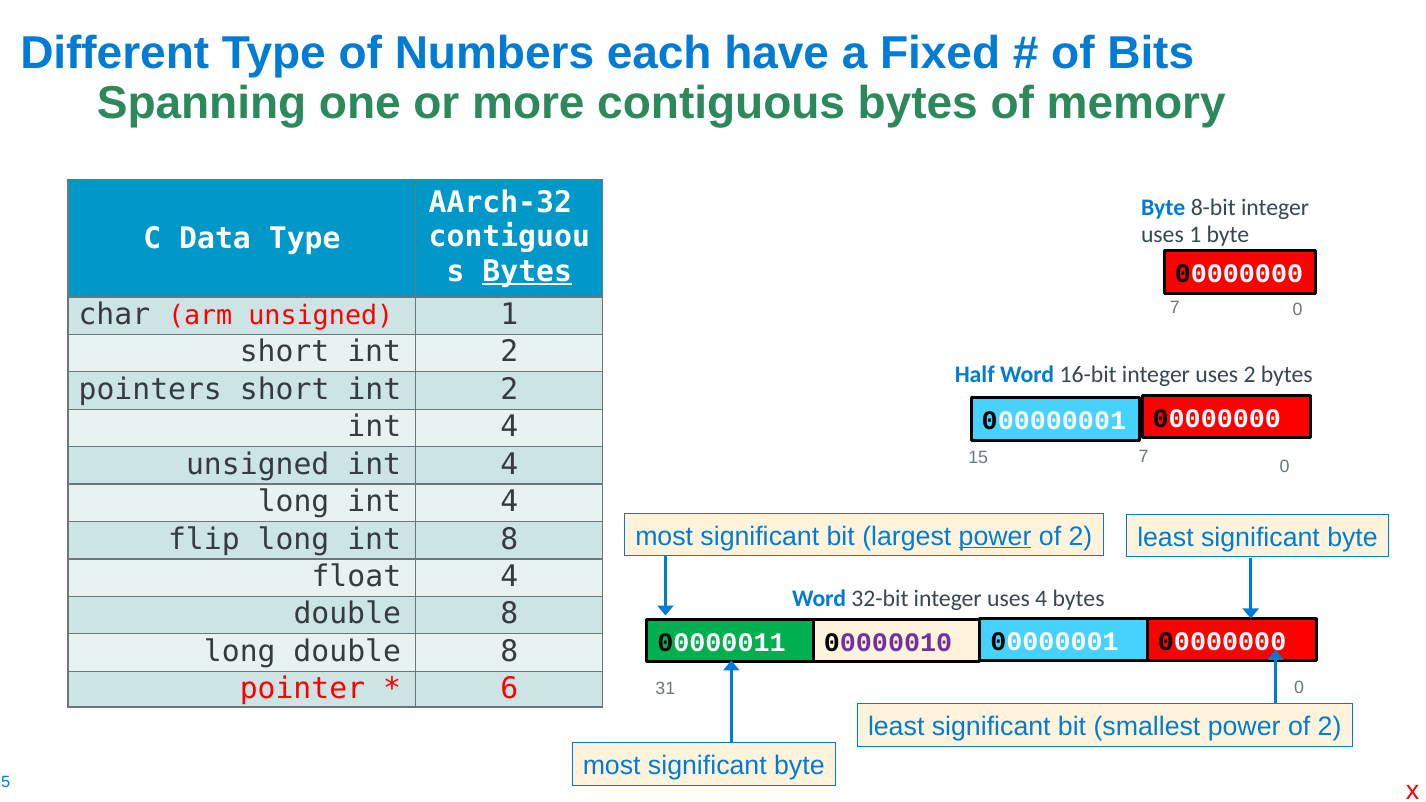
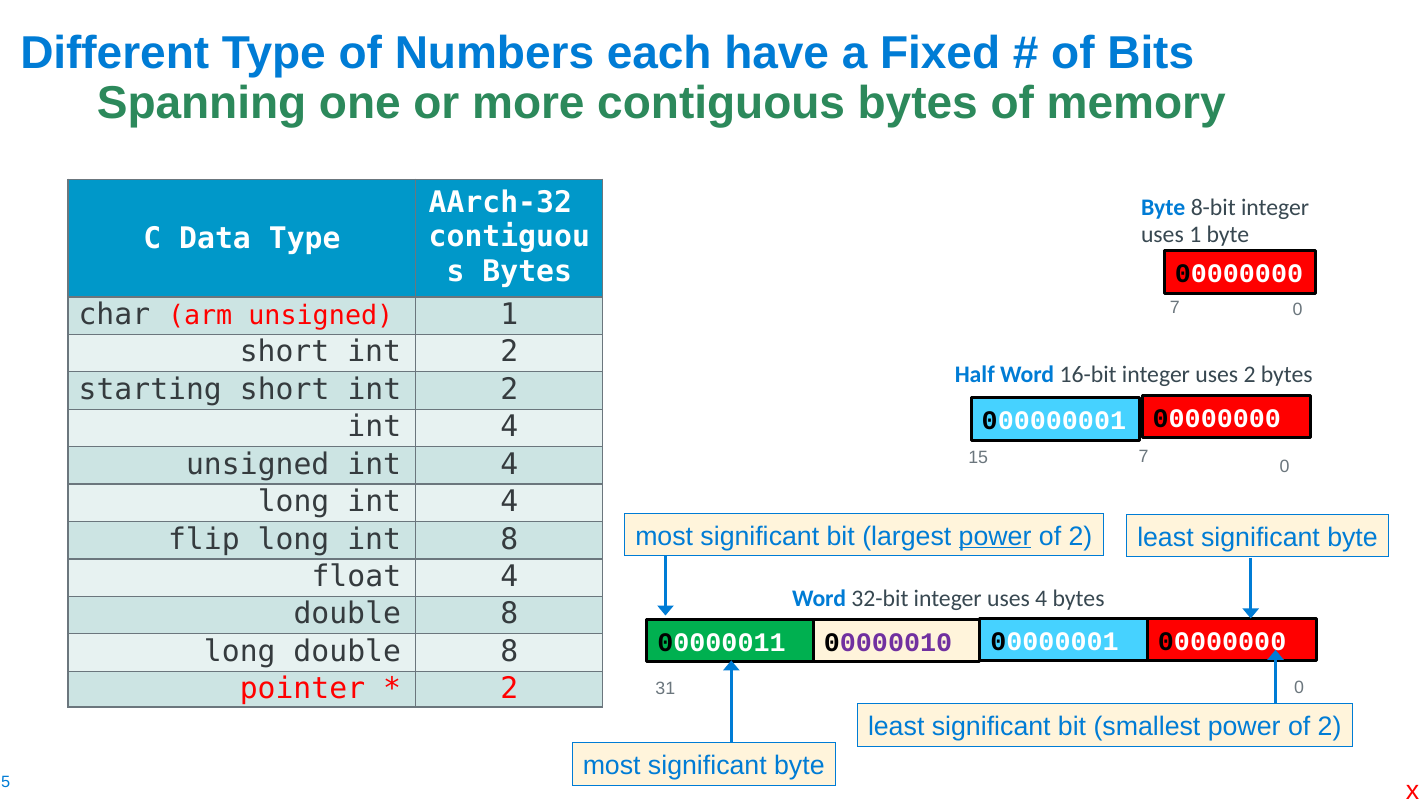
Bytes at (527, 272) underline: present -> none
pointers: pointers -> starting
6 at (509, 689): 6 -> 2
